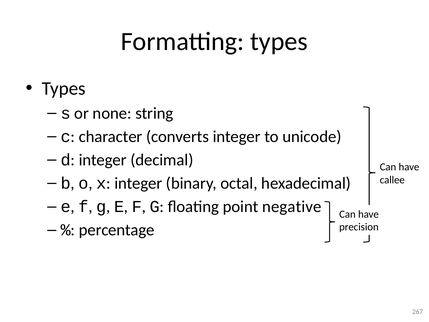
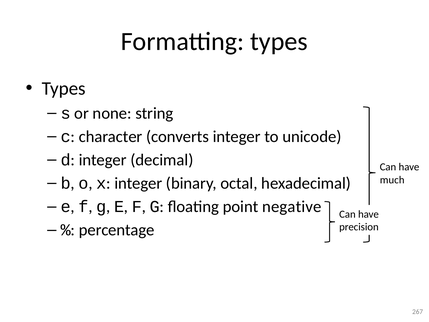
callee: callee -> much
